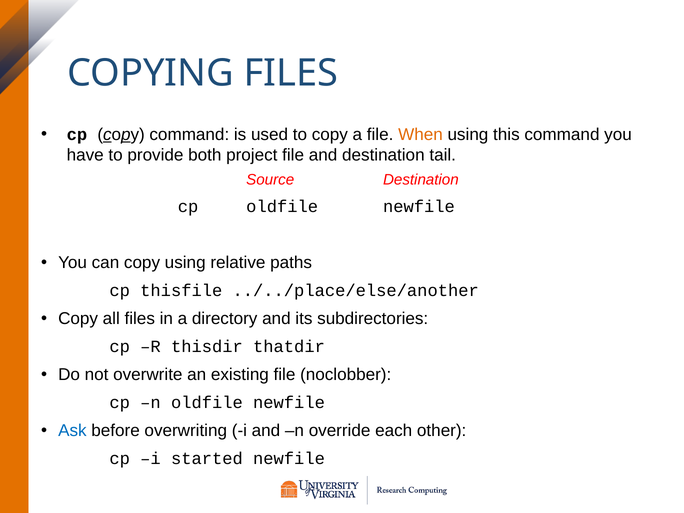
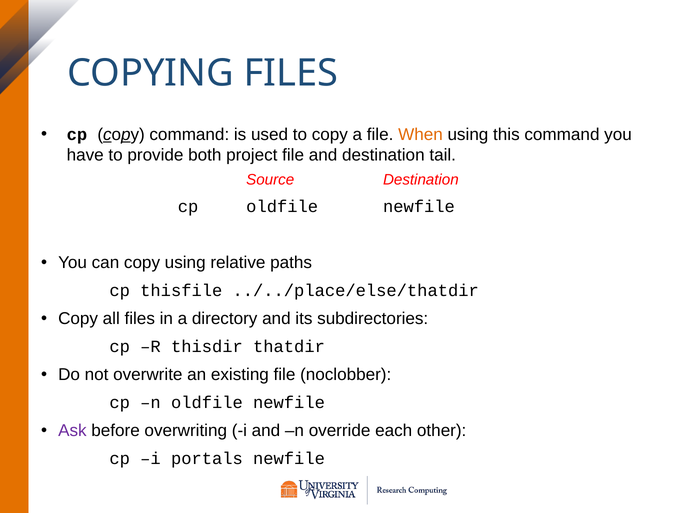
../../place/else/another: ../../place/else/another -> ../../place/else/thatdir
Ask colour: blue -> purple
started: started -> portals
